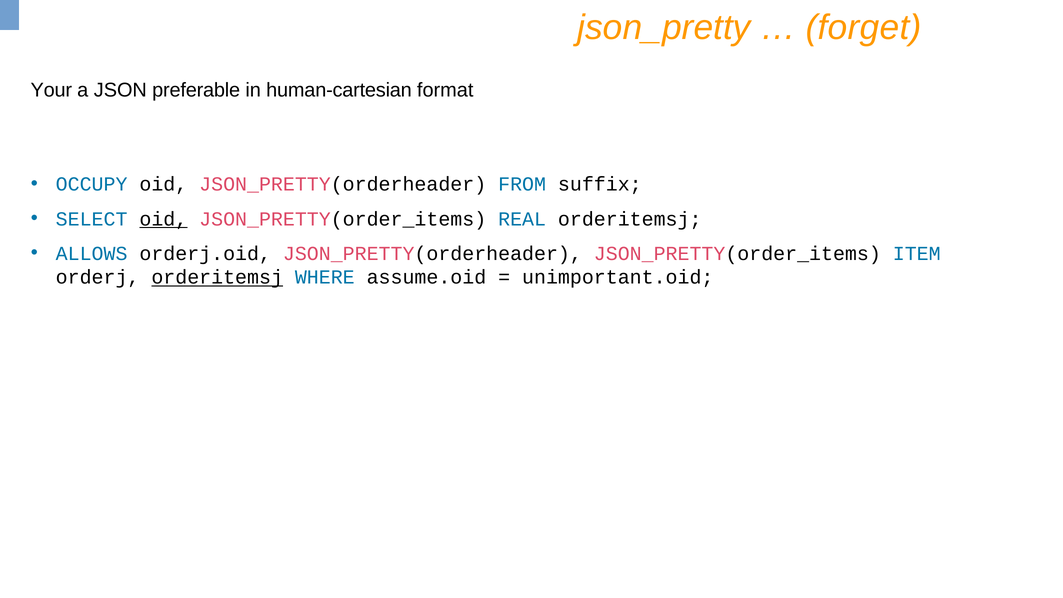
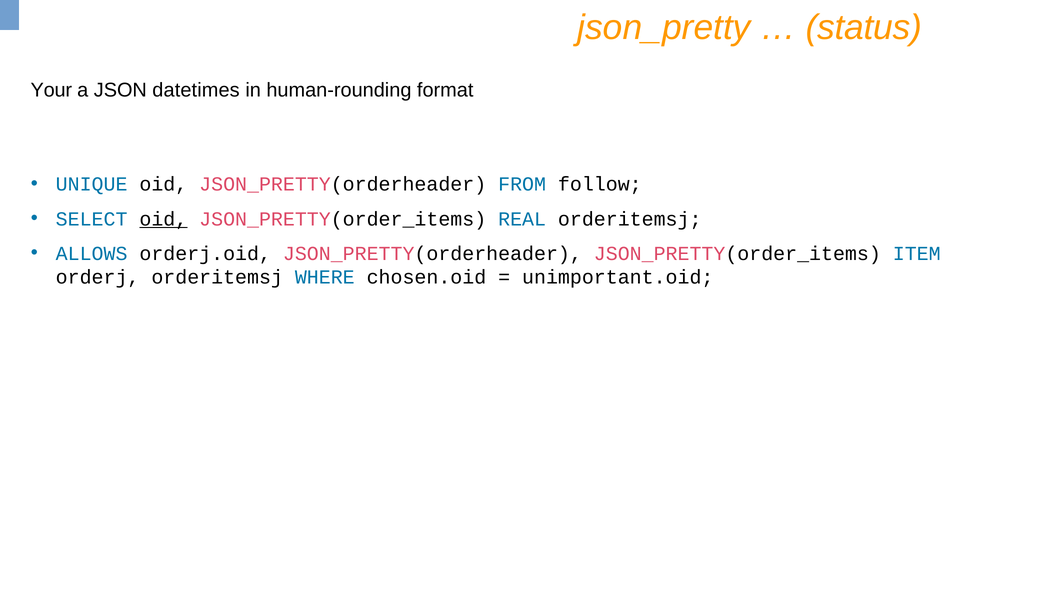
forget: forget -> status
preferable: preferable -> datetimes
human-cartesian: human-cartesian -> human-rounding
OCCUPY: OCCUPY -> UNIQUE
suffix: suffix -> follow
orderitemsj at (217, 277) underline: present -> none
assume.oid: assume.oid -> chosen.oid
